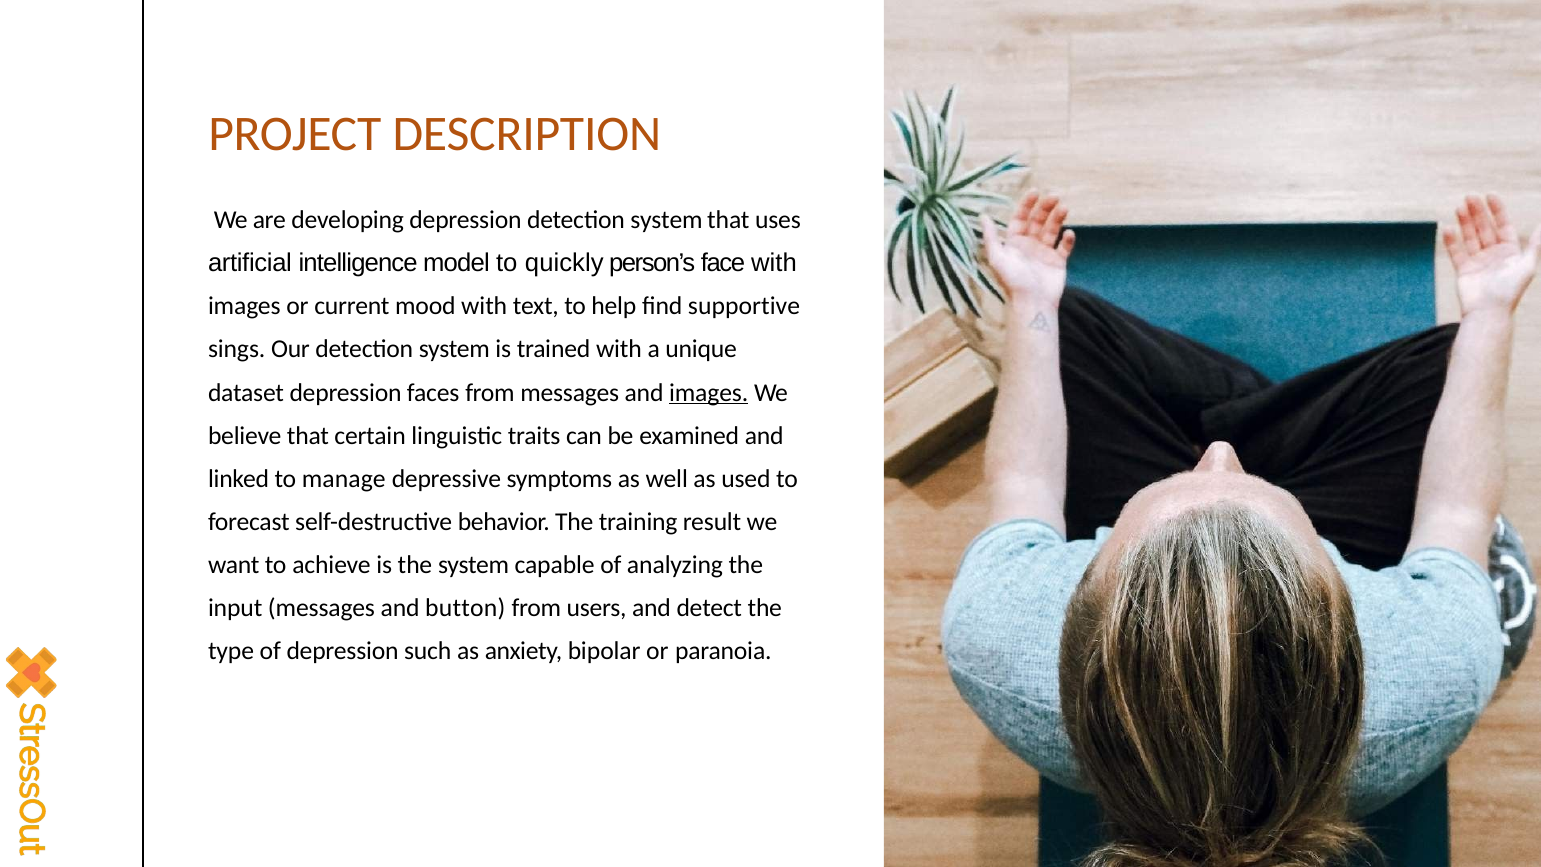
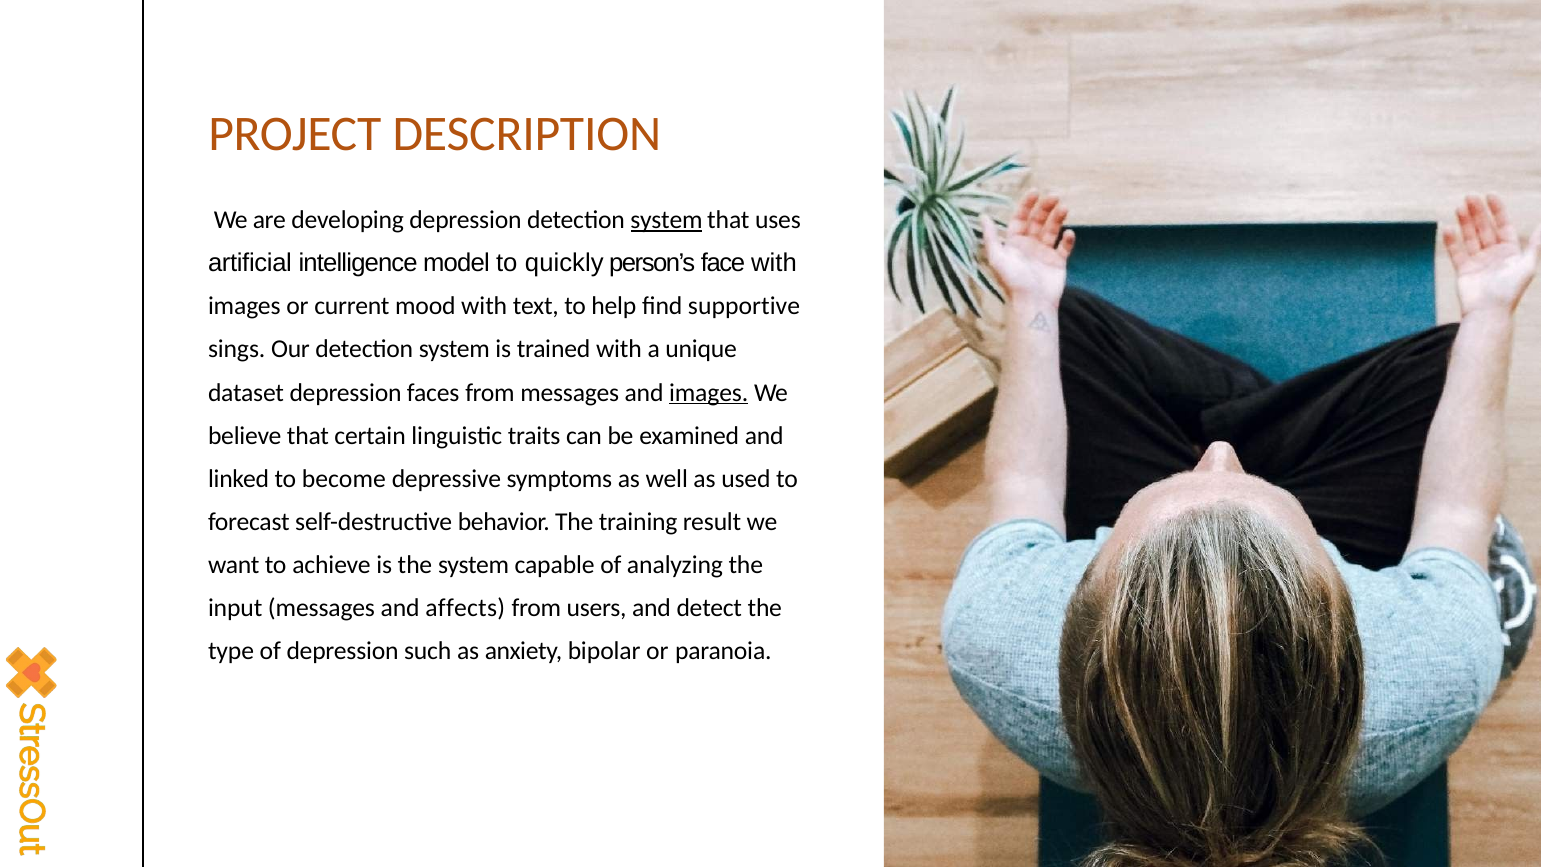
system at (666, 220) underline: none -> present
manage: manage -> become
button: button -> affects
